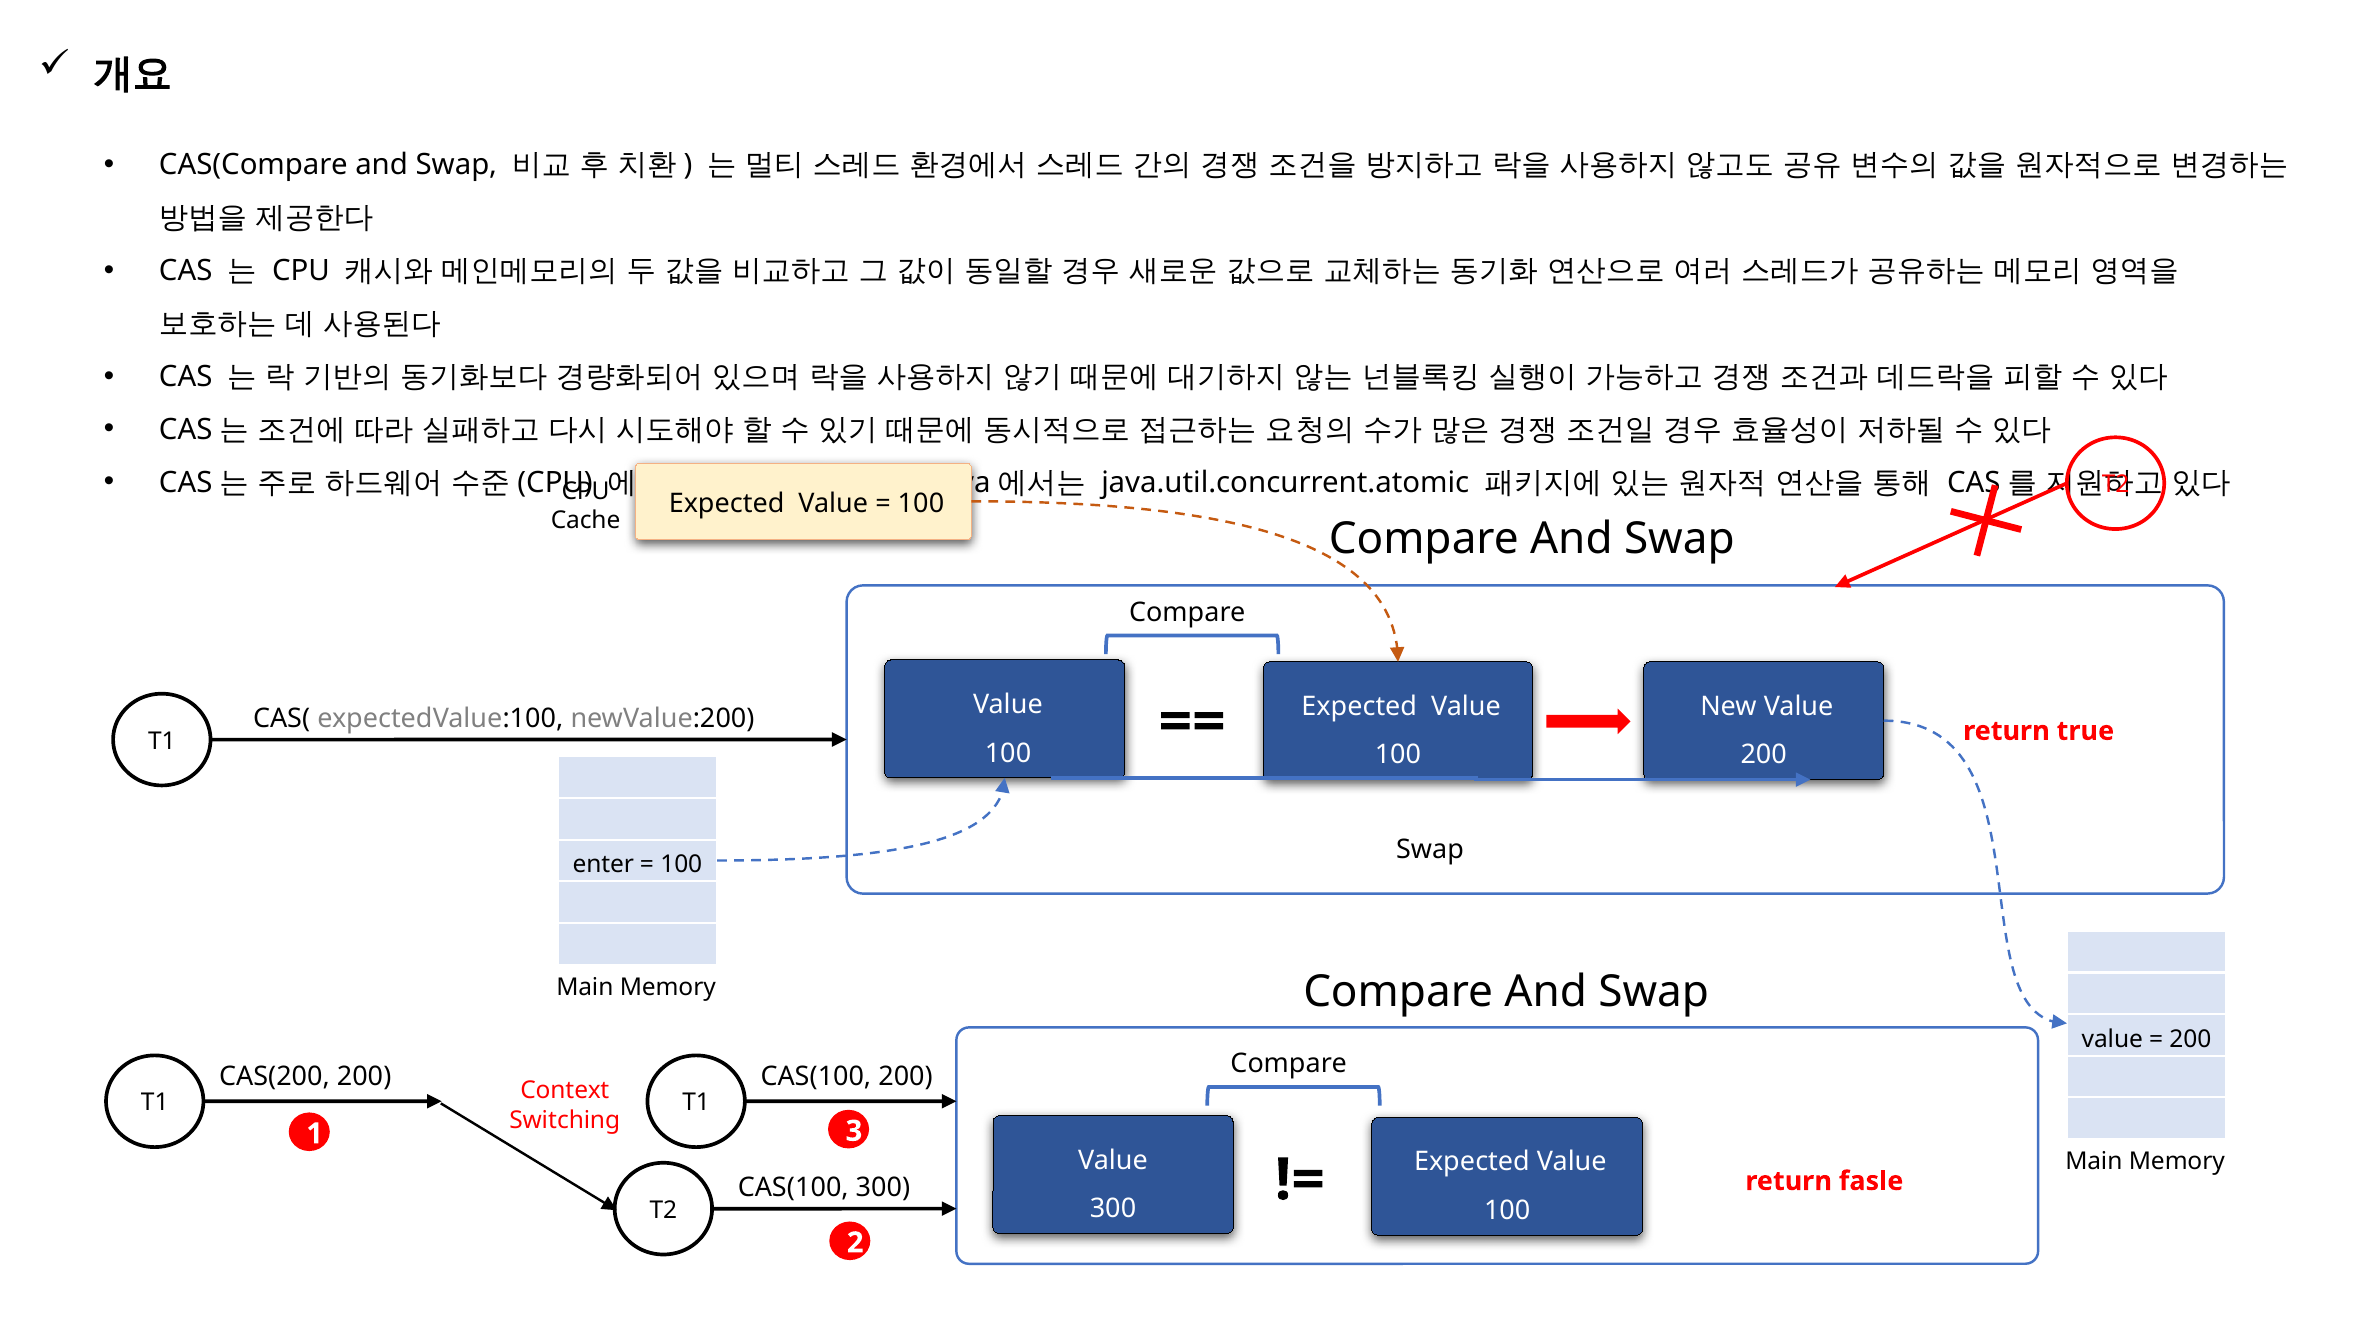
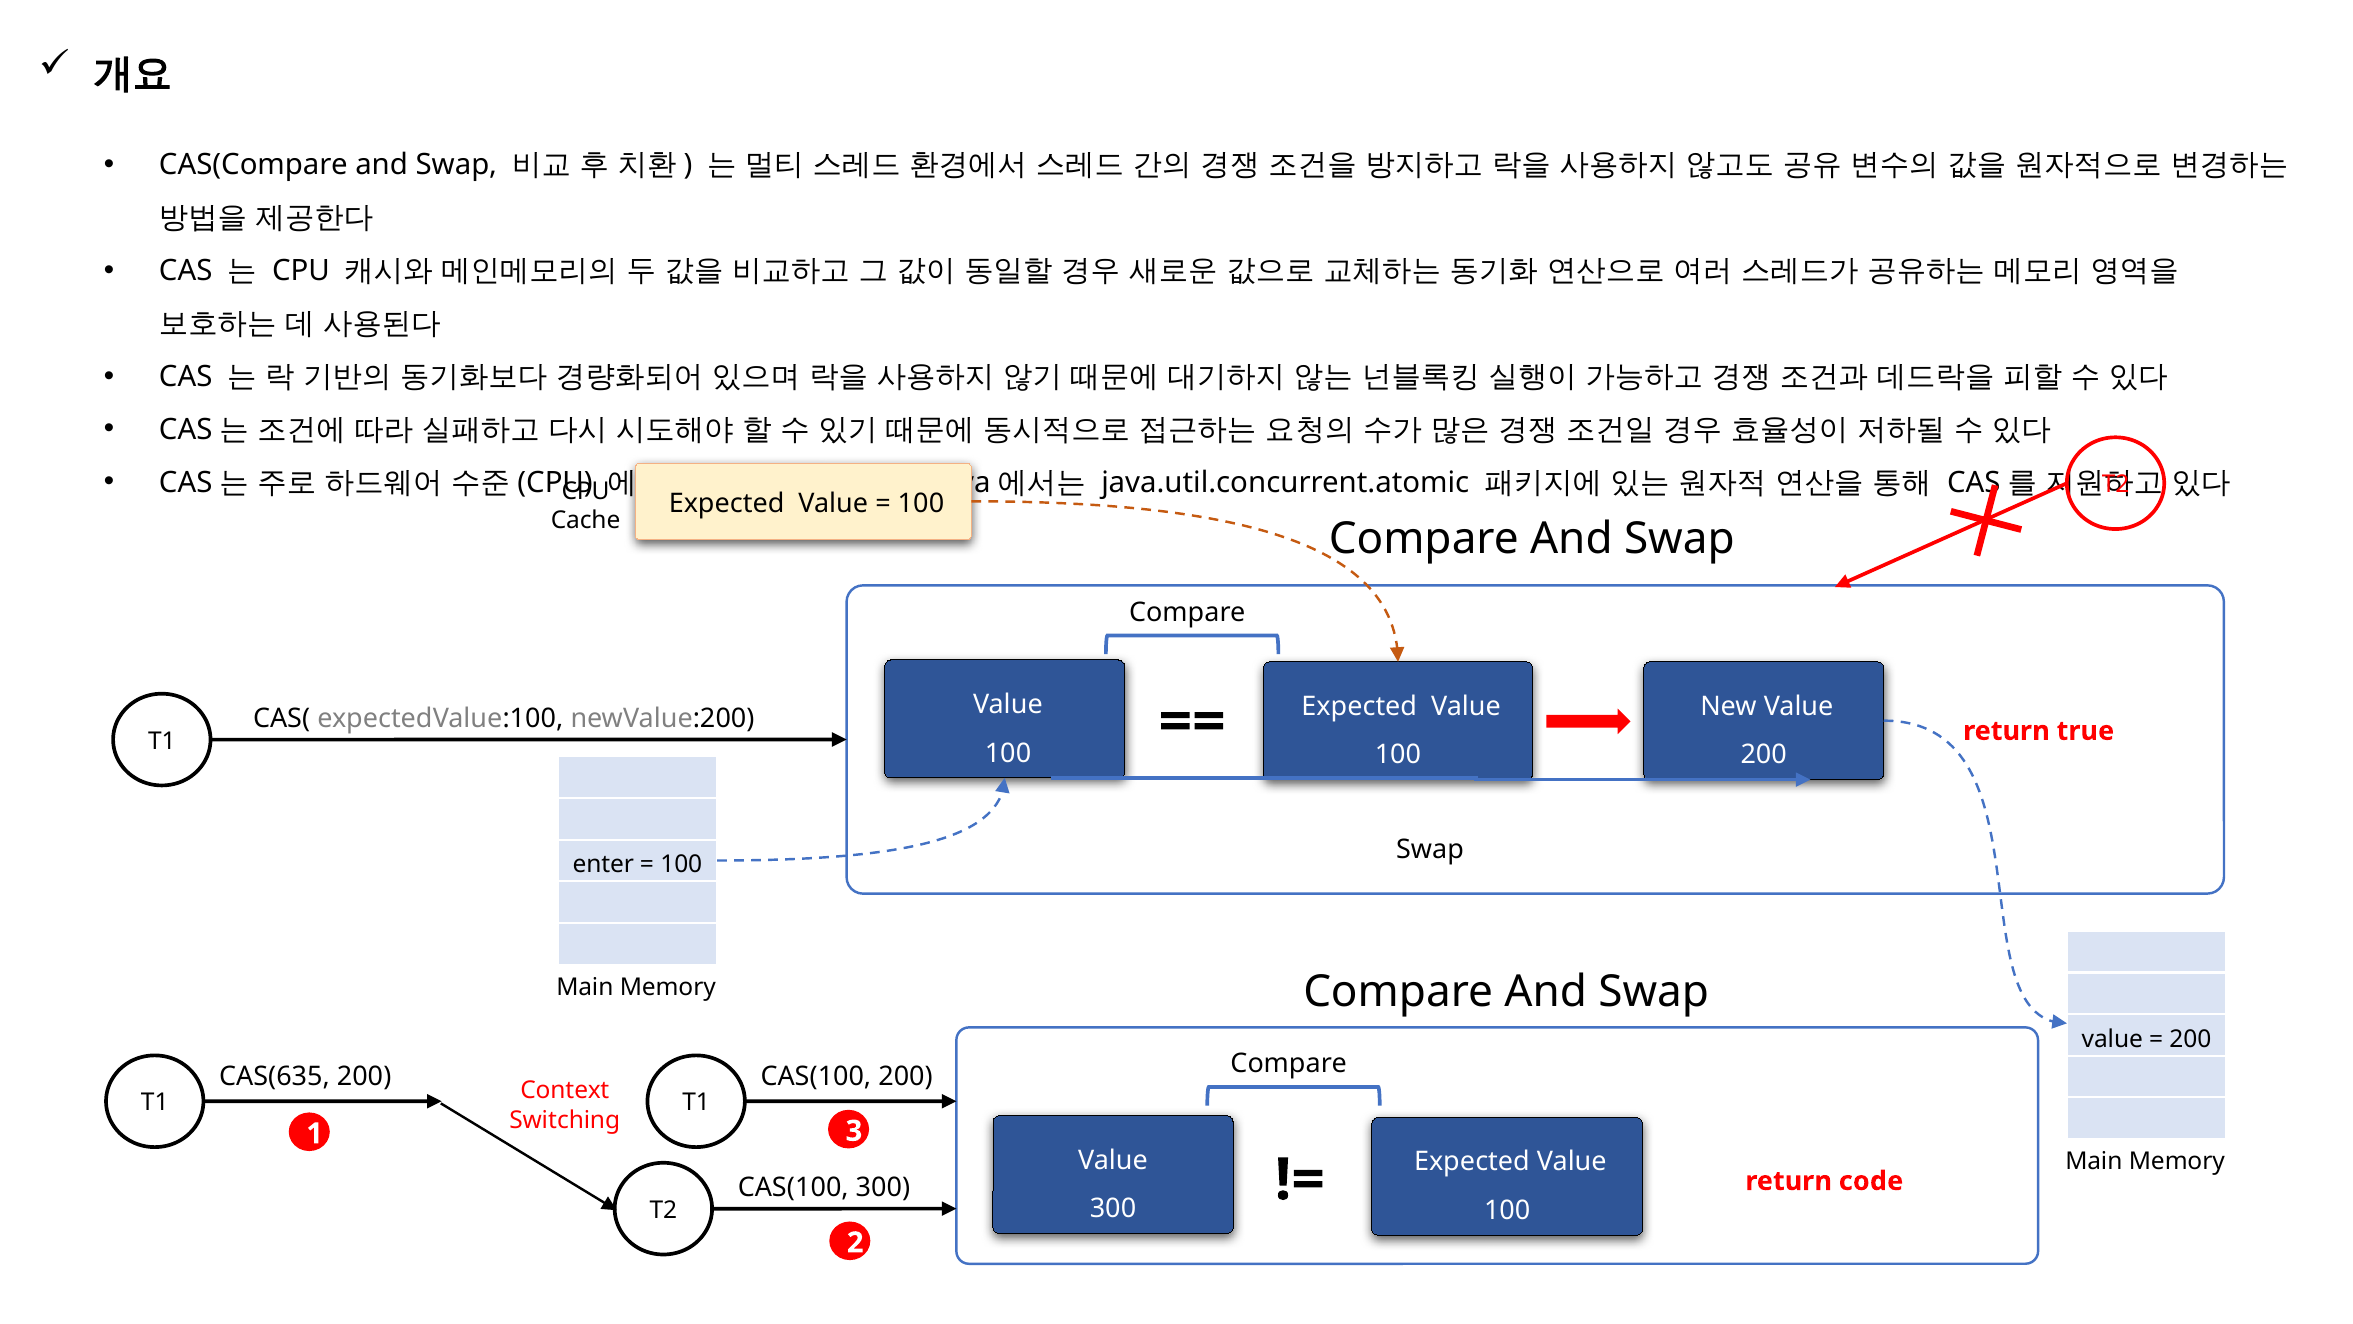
CAS(200: CAS(200 -> CAS(635
fasle: fasle -> code
